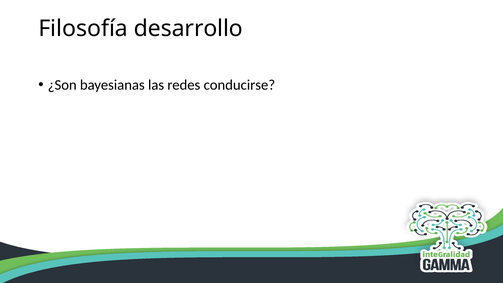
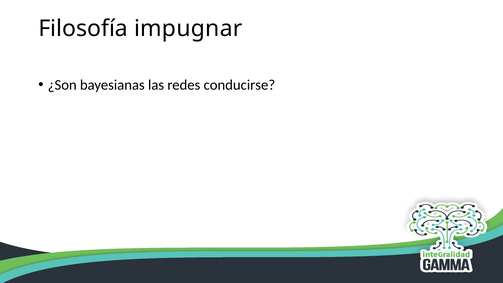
desarrollo: desarrollo -> impugnar
